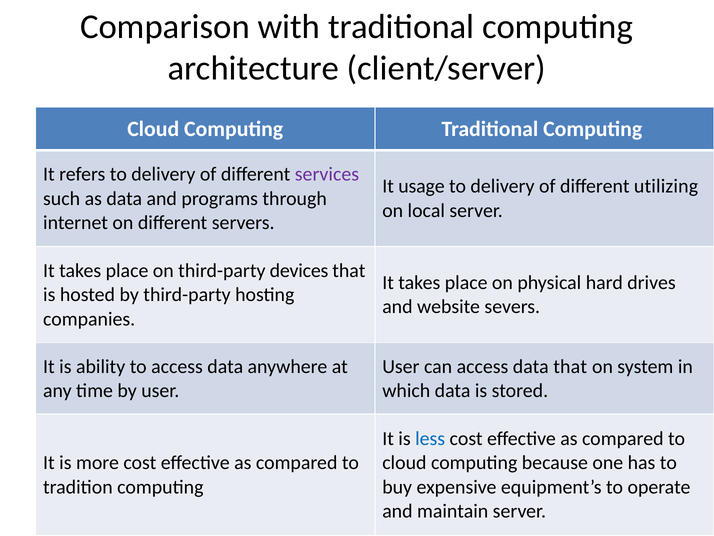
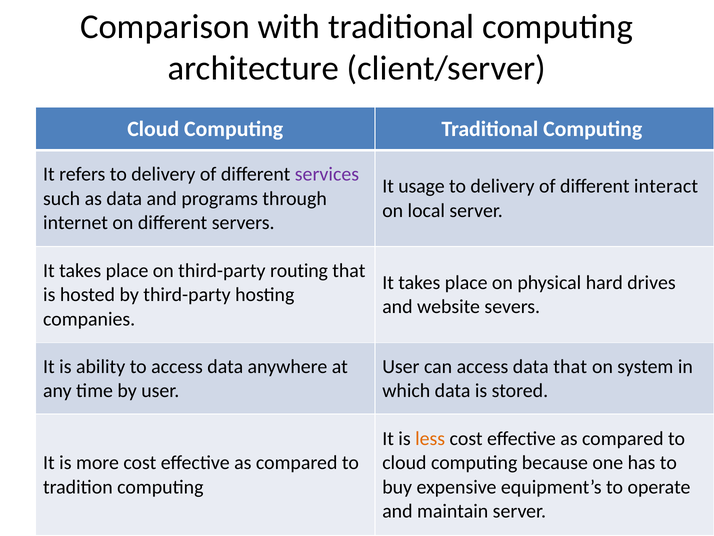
utilizing: utilizing -> interact
devices: devices -> routing
less colour: blue -> orange
